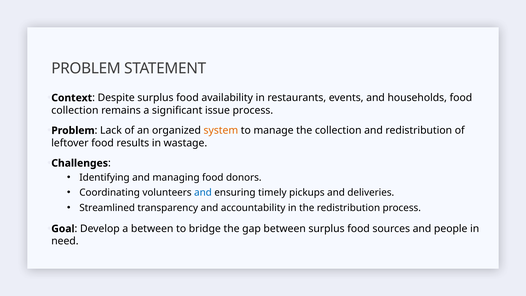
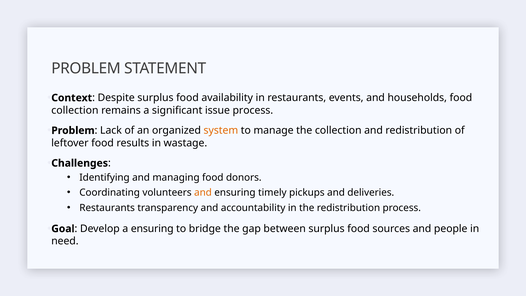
and at (203, 193) colour: blue -> orange
Streamlined at (107, 208): Streamlined -> Restaurants
a between: between -> ensuring
